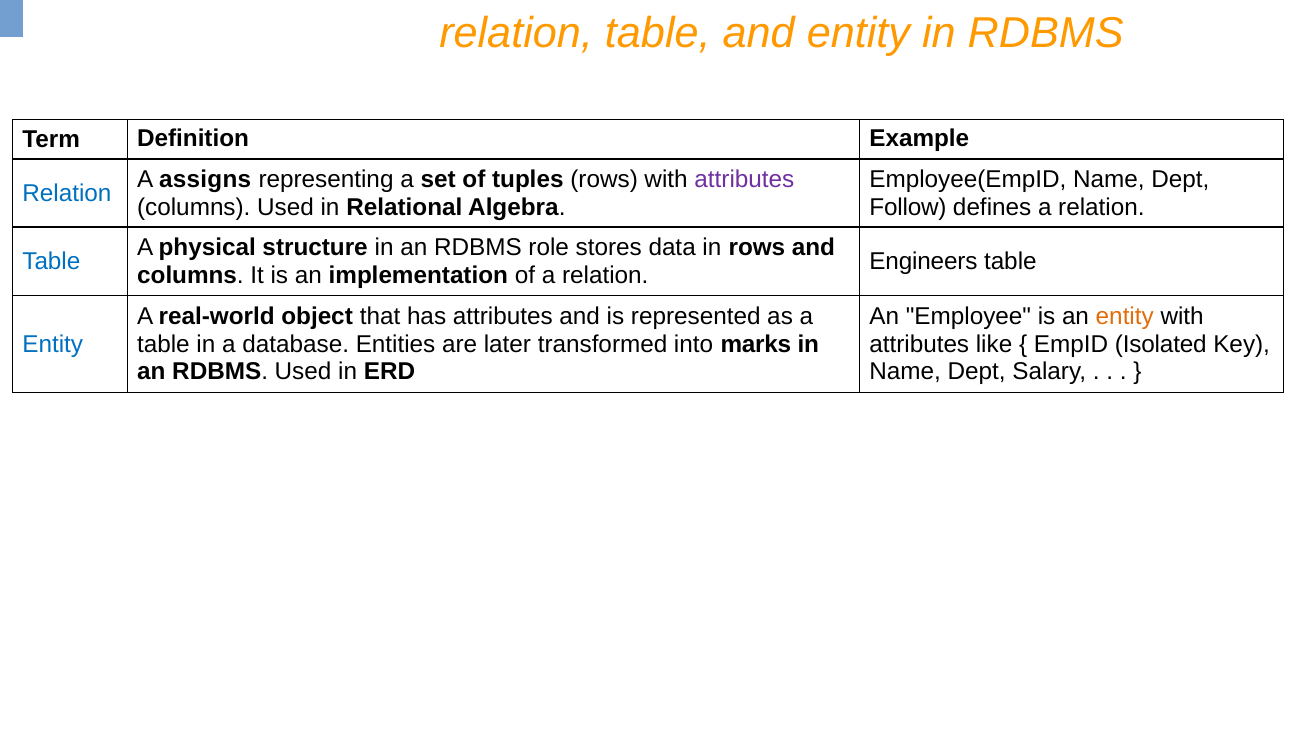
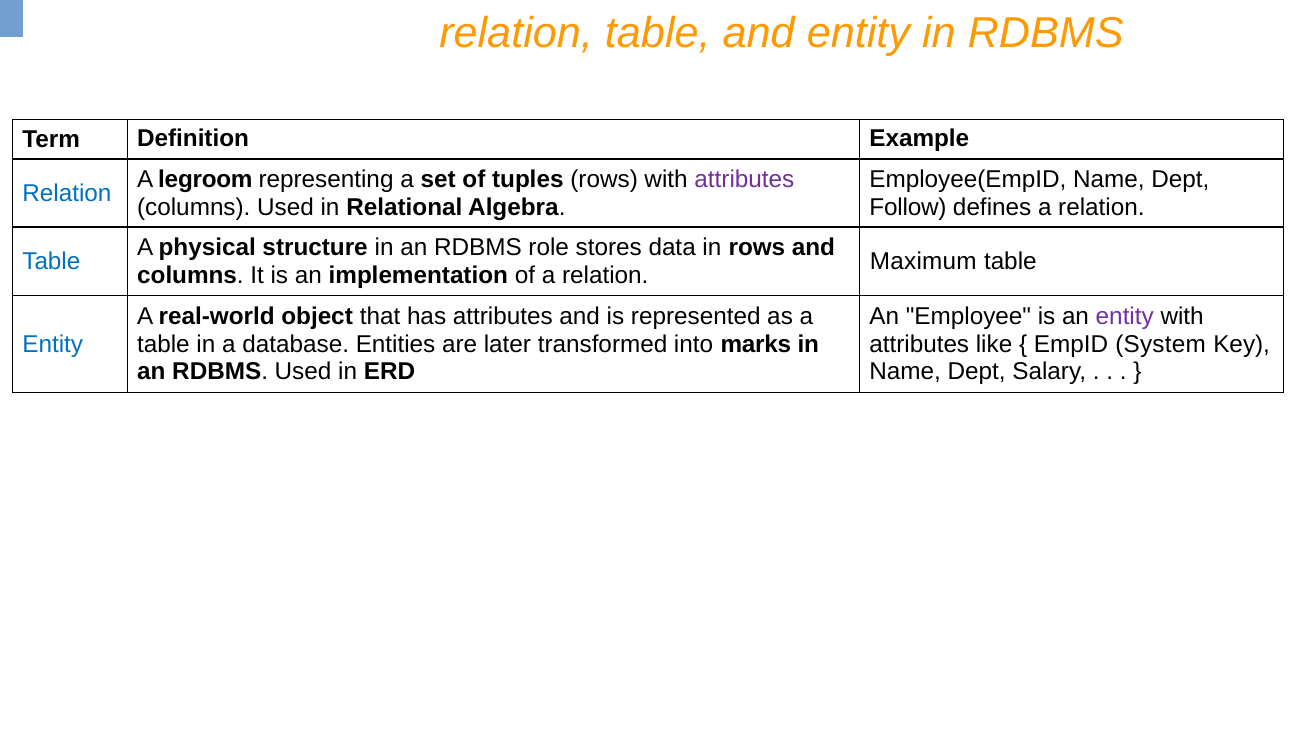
assigns: assigns -> legroom
Engineers: Engineers -> Maximum
entity at (1125, 317) colour: orange -> purple
Isolated: Isolated -> System
